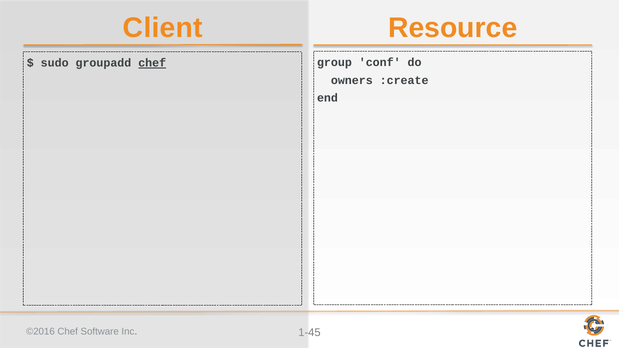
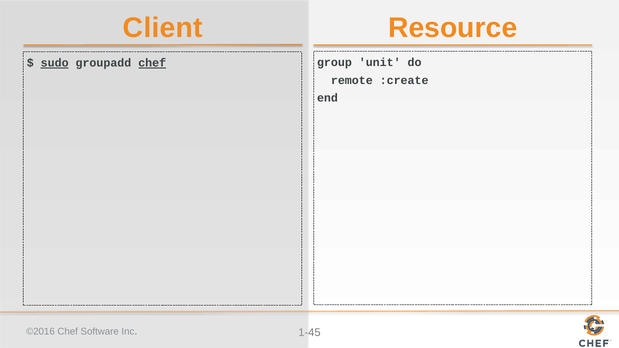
sudo underline: none -> present
conf: conf -> unit
owners: owners -> remote
